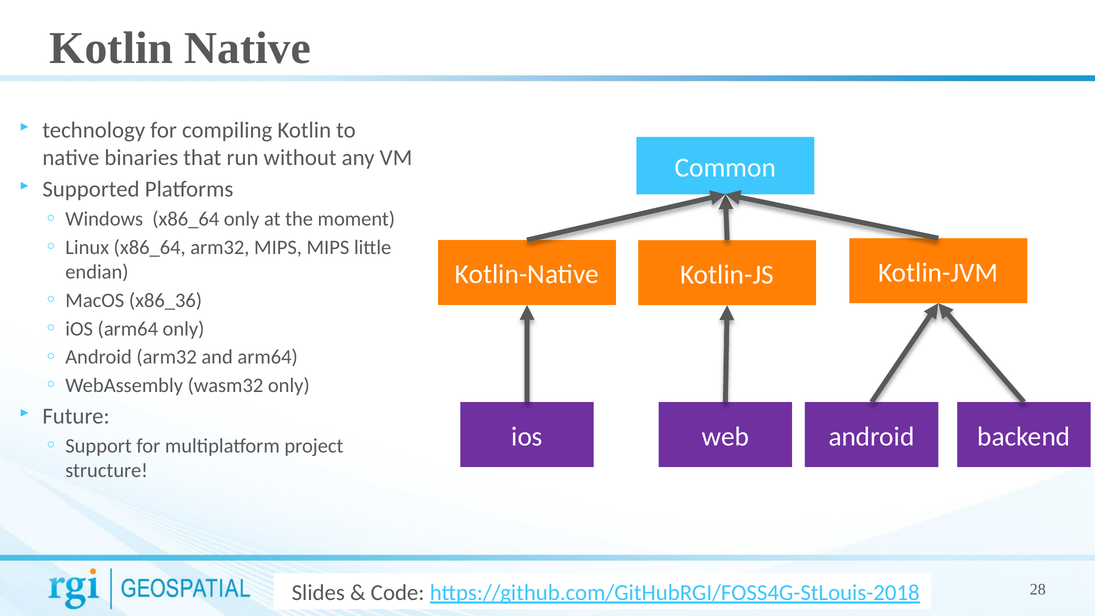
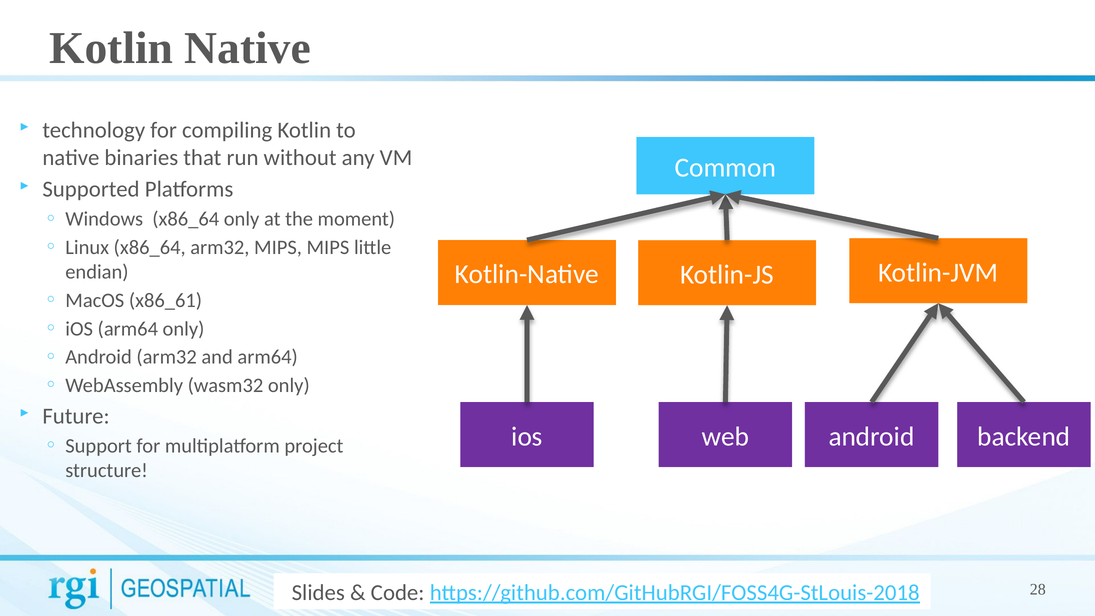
x86_36: x86_36 -> x86_61
